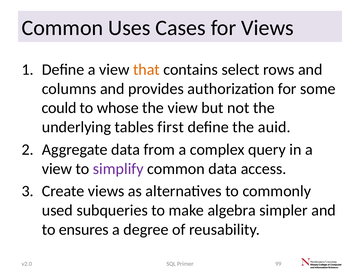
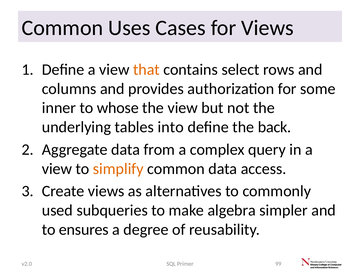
could: could -> inner
first: first -> into
auid: auid -> back
simplify colour: purple -> orange
